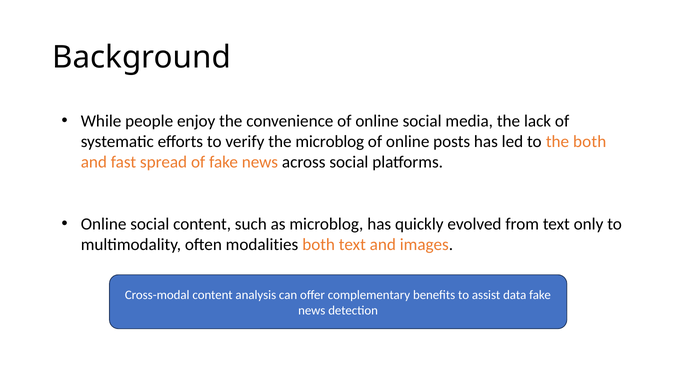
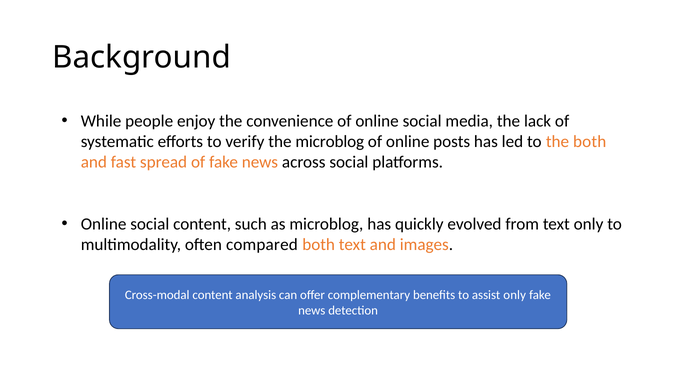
modalities: modalities -> compared
assist data: data -> only
